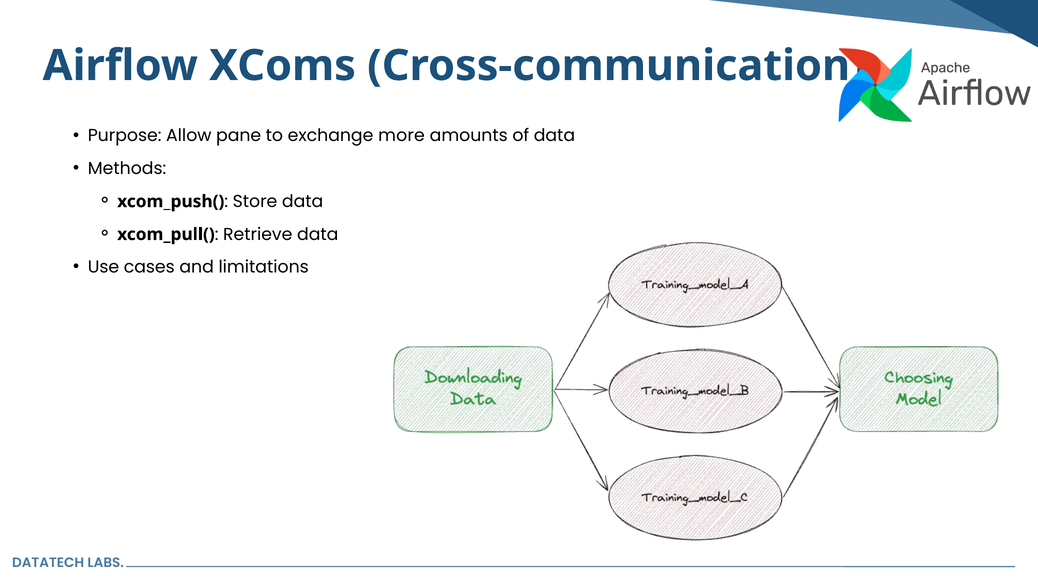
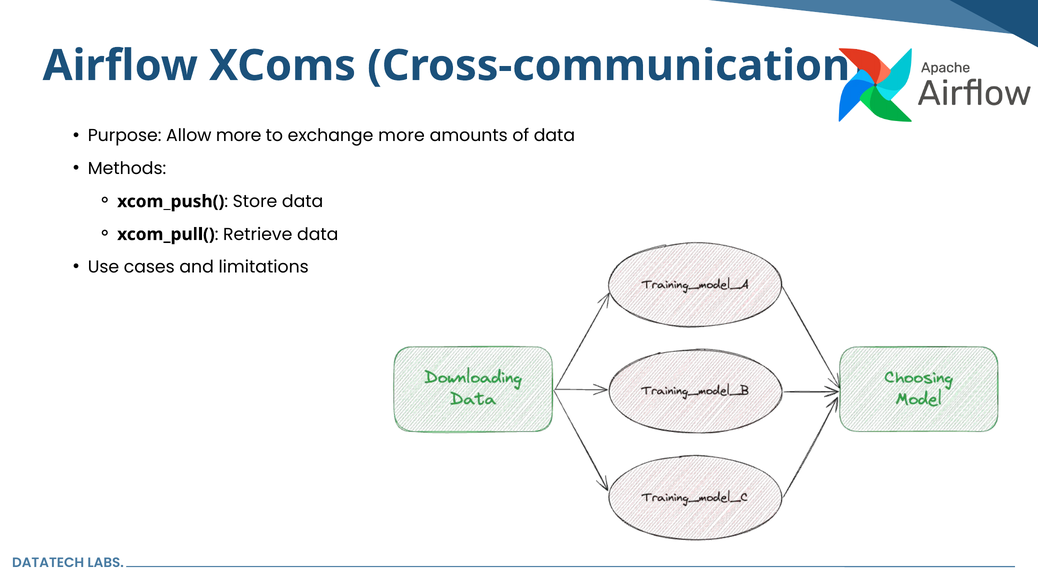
Allow pane: pane -> more
